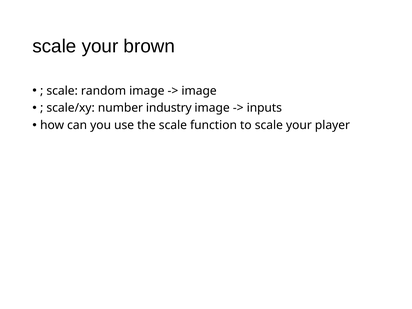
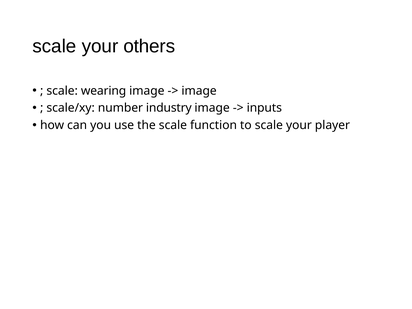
brown: brown -> others
random: random -> wearing
